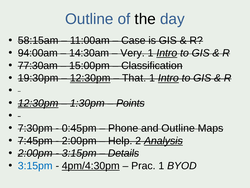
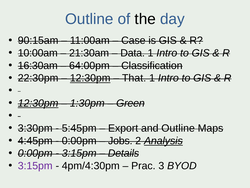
58:15am: 58:15am -> 90:15am
94:00am: 94:00am -> 10:00am
14:30am: 14:30am -> 21:30am
Very: Very -> Data
Intro at (167, 53) underline: present -> none
77:30am: 77:30am -> 16:30am
15:00pm: 15:00pm -> 64:00pm
19:30pm: 19:30pm -> 22:30pm
Intro at (168, 78) underline: present -> none
Points: Points -> Green
7:30pm: 7:30pm -> 3:30pm
0:45pm: 0:45pm -> 5:45pm
Phone: Phone -> Export
7:45pm: 7:45pm -> 4:45pm
2:00pm at (79, 140): 2:00pm -> 0:00pm
Help: Help -> Jobs
2:00pm at (35, 153): 2:00pm -> 0:00pm
3:15pm at (35, 165) colour: blue -> purple
4pm/4:30pm underline: present -> none
Prac 1: 1 -> 3
